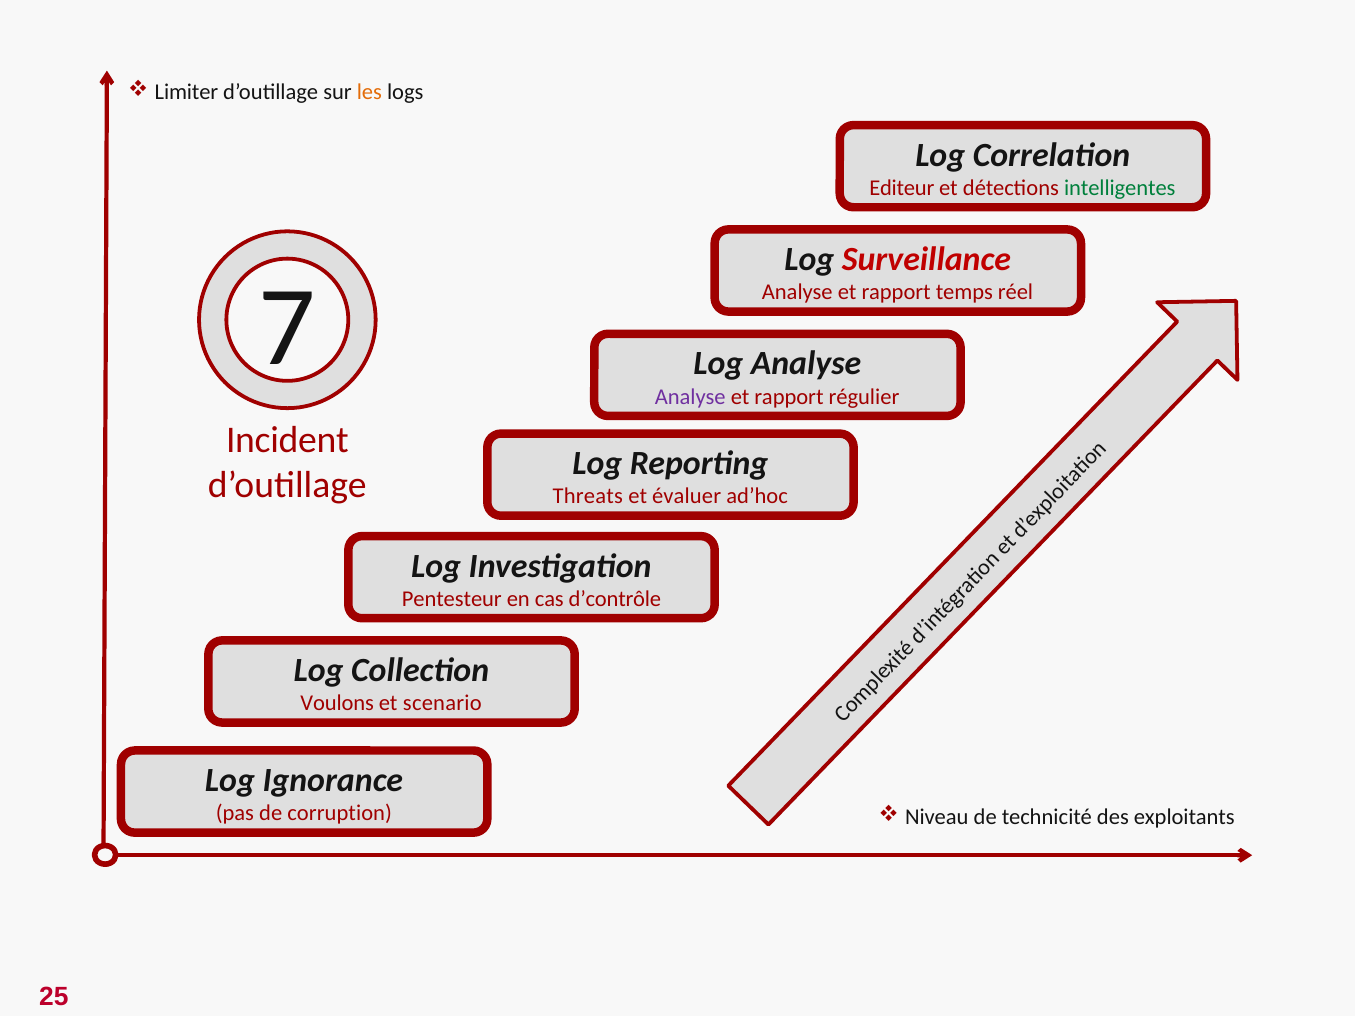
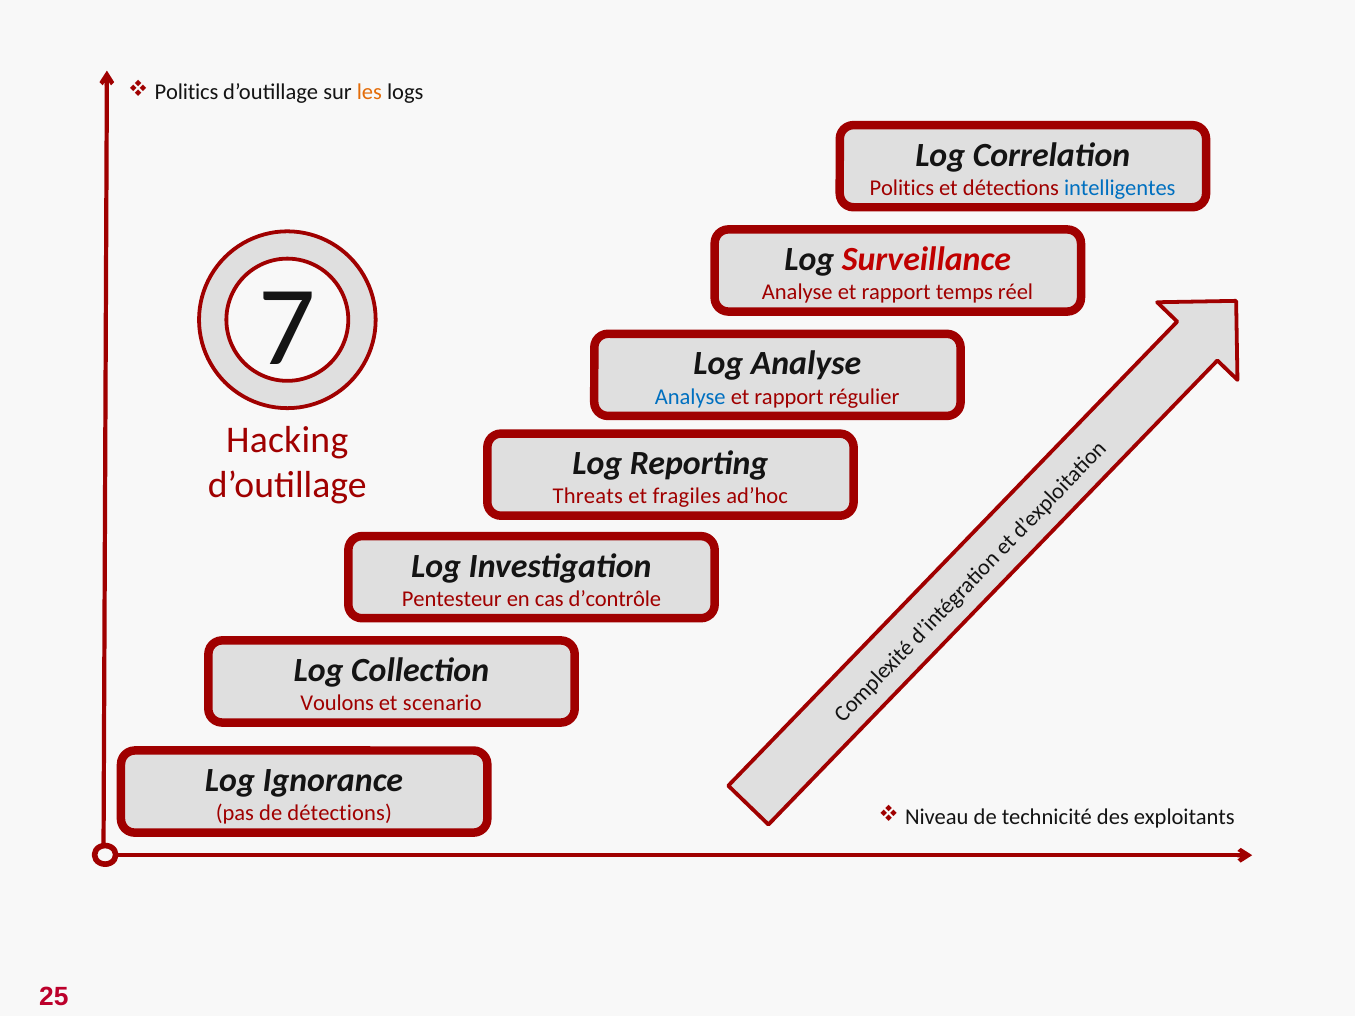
Limiter at (187, 92): Limiter -> Politics
Editeur at (902, 188): Editeur -> Politics
intelligentes colour: green -> blue
Analyse at (690, 397) colour: purple -> blue
Incident: Incident -> Hacking
évaluer: évaluer -> fragiles
de corruption: corruption -> détections
